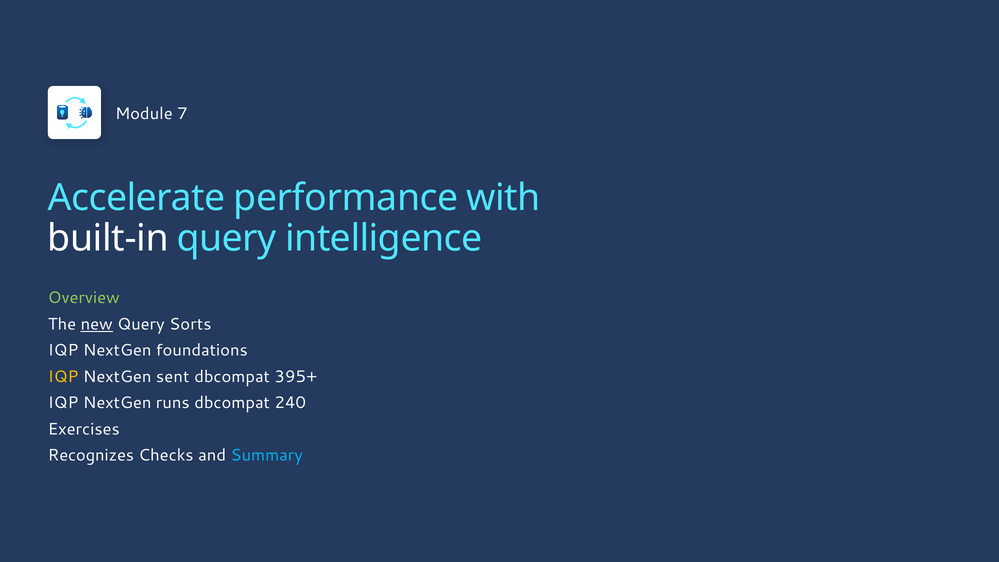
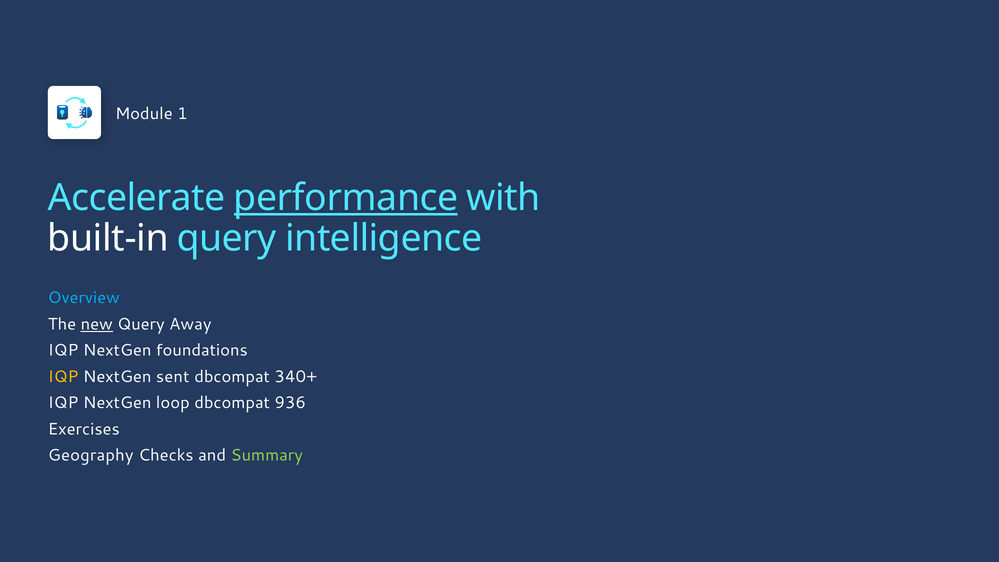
7: 7 -> 1
performance underline: none -> present
Overview colour: light green -> light blue
Sorts: Sorts -> Away
395+: 395+ -> 340+
runs: runs -> loop
240: 240 -> 936
Recognizes: Recognizes -> Geography
Summary colour: light blue -> light green
